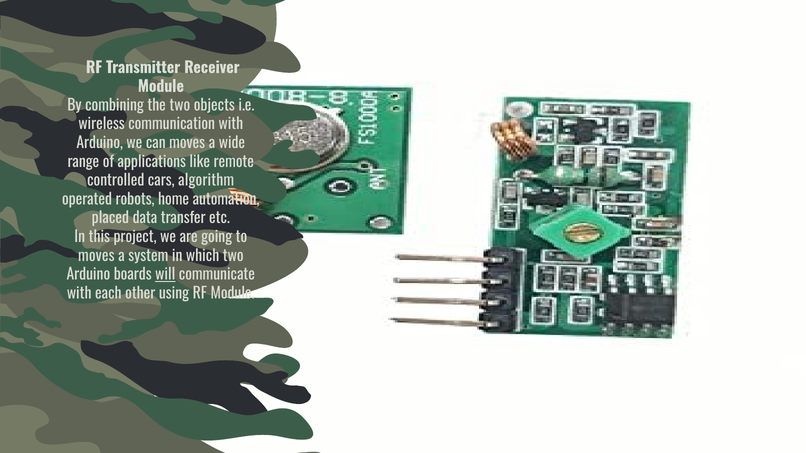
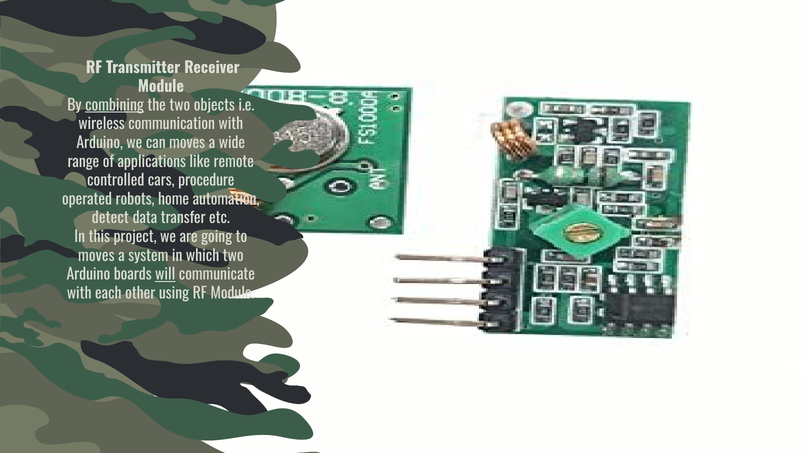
combining underline: none -> present
algorithm: algorithm -> procedure
placed: placed -> detect
